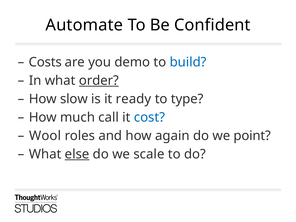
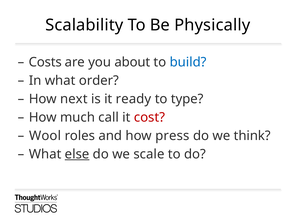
Automate: Automate -> Scalability
Confident: Confident -> Physically
demo: demo -> about
order underline: present -> none
slow: slow -> next
cost colour: blue -> red
again: again -> press
point: point -> think
